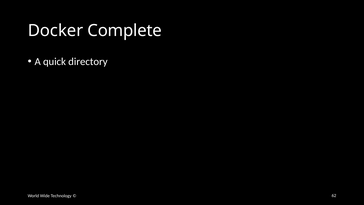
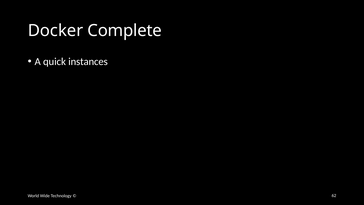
directory: directory -> instances
